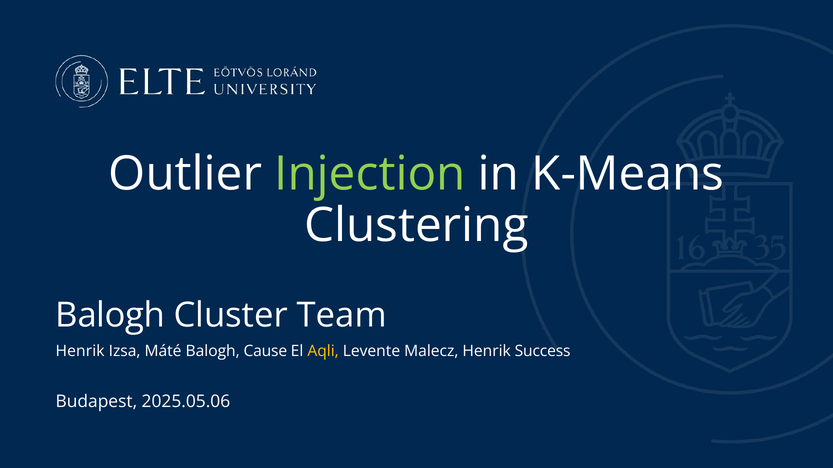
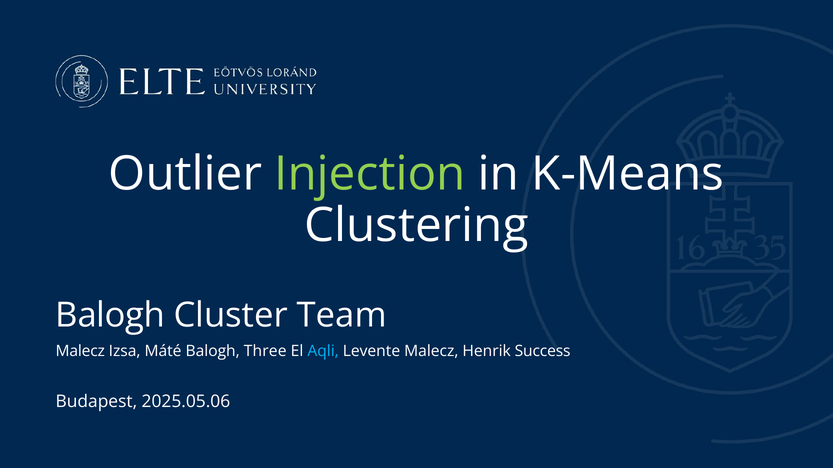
Henrik at (80, 352): Henrik -> Malecz
Cause: Cause -> Three
Aqli colour: yellow -> light blue
